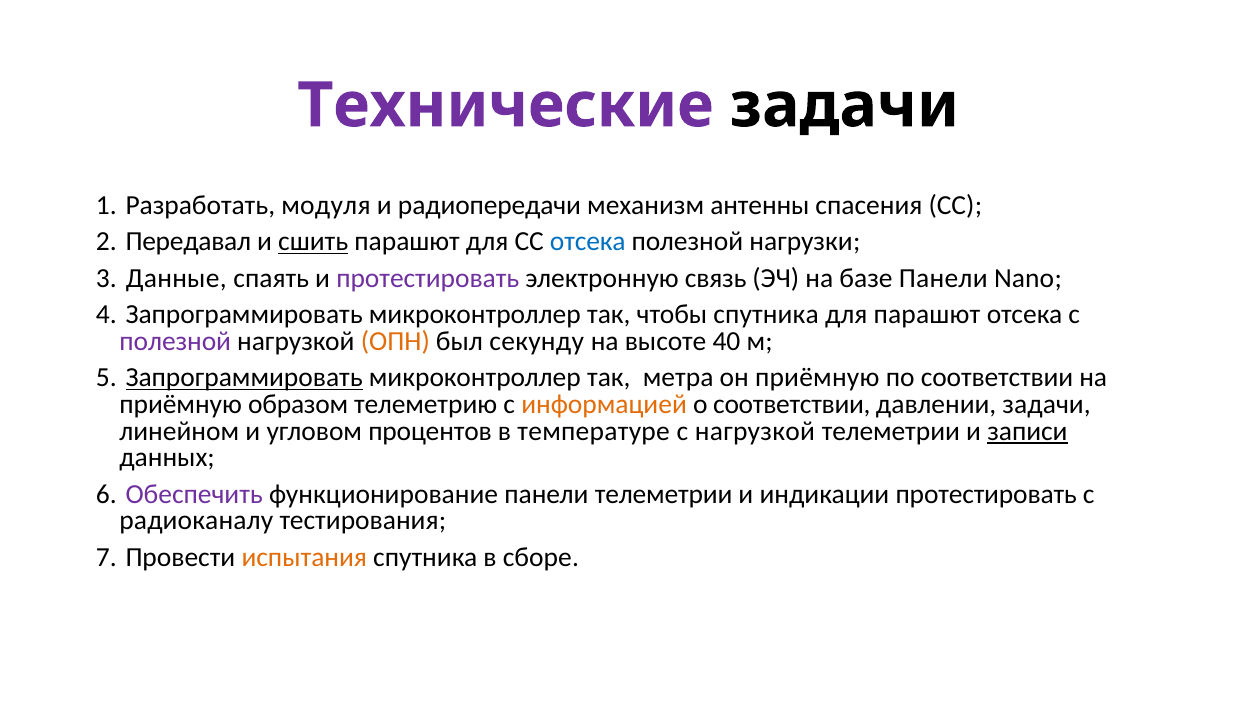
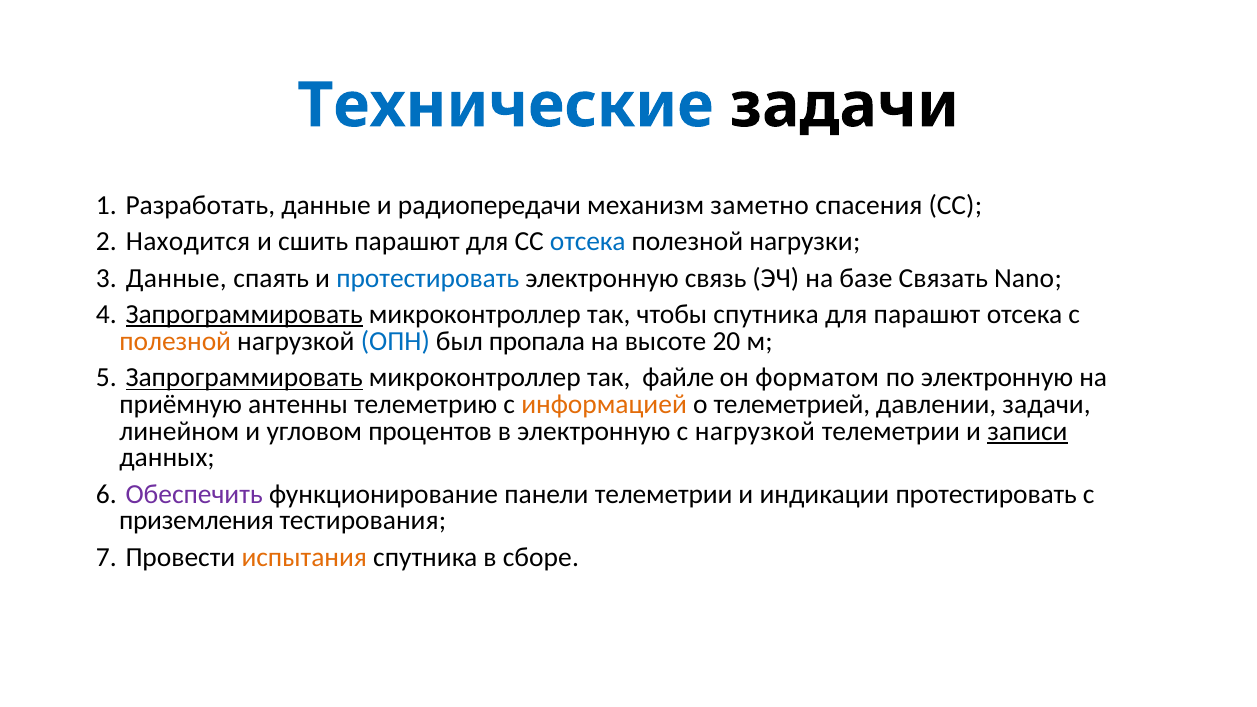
Технические colour: purple -> blue
Разработать модуля: модуля -> данные
антенны: антенны -> заметно
Передавал: Передавал -> Находится
сшить underline: present -> none
протестировать at (428, 278) colour: purple -> blue
базе Панели: Панели -> Связать
Запрограммировать at (244, 314) underline: none -> present
полезной at (175, 341) colour: purple -> orange
ОПН colour: orange -> blue
секунду: секунду -> пропала
40: 40 -> 20
метра: метра -> файле
он приёмную: приёмную -> форматом
по соответствии: соответствии -> электронную
образом: образом -> антенны
о соответствии: соответствии -> телеметрией
в температуре: температуре -> электронную
радиоканалу: радиоканалу -> приземления
